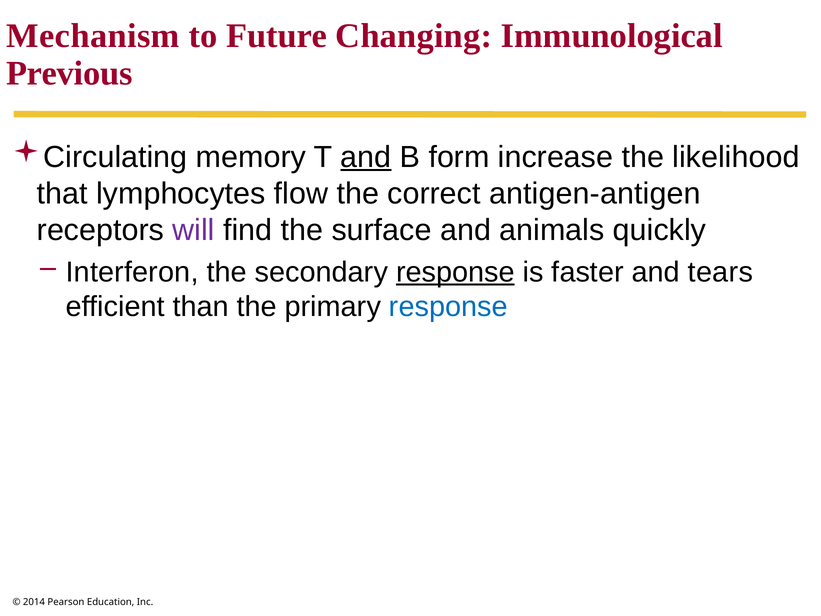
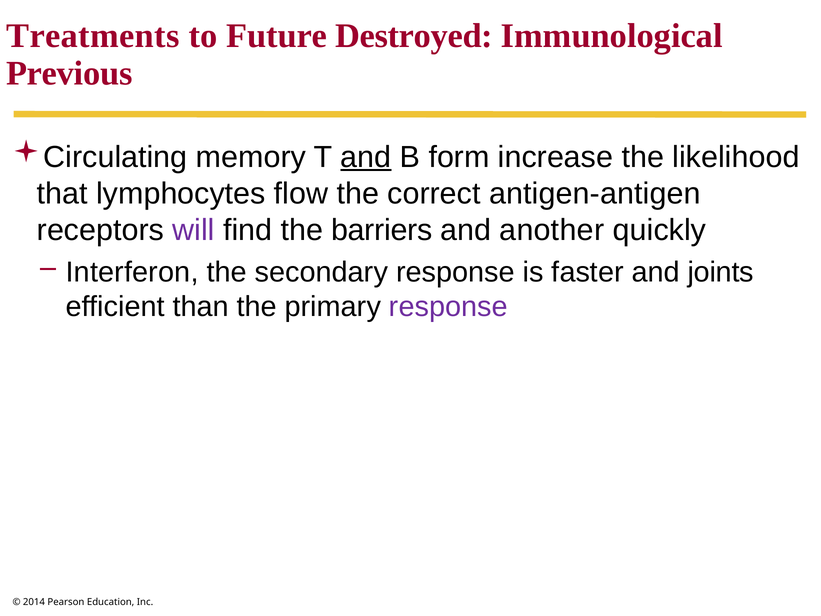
Mechanism: Mechanism -> Treatments
Changing: Changing -> Destroyed
surface: surface -> barriers
animals: animals -> another
response at (455, 272) underline: present -> none
tears: tears -> joints
response at (448, 307) colour: blue -> purple
